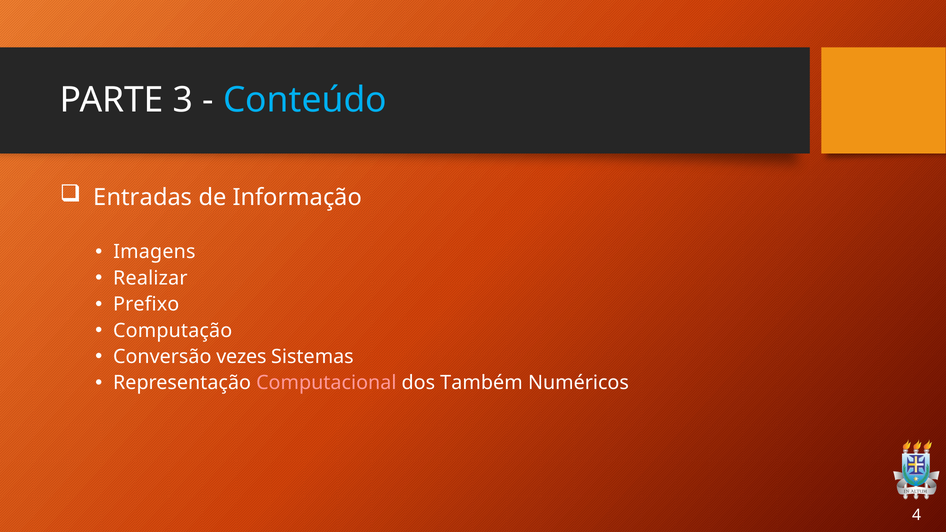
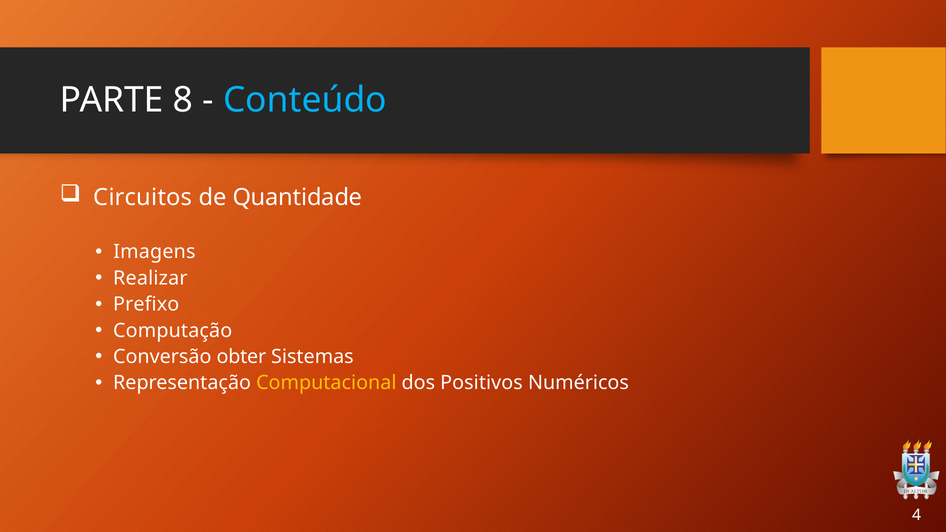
3: 3 -> 8
Entradas: Entradas -> Circuitos
Informação: Informação -> Quantidade
vezes: vezes -> obter
Computacional colour: pink -> yellow
Também: Também -> Positivos
